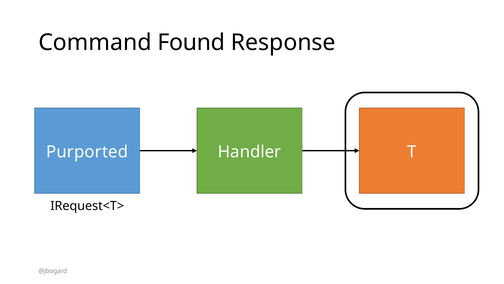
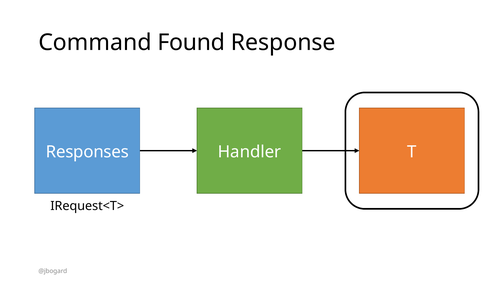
Purported: Purported -> Responses
